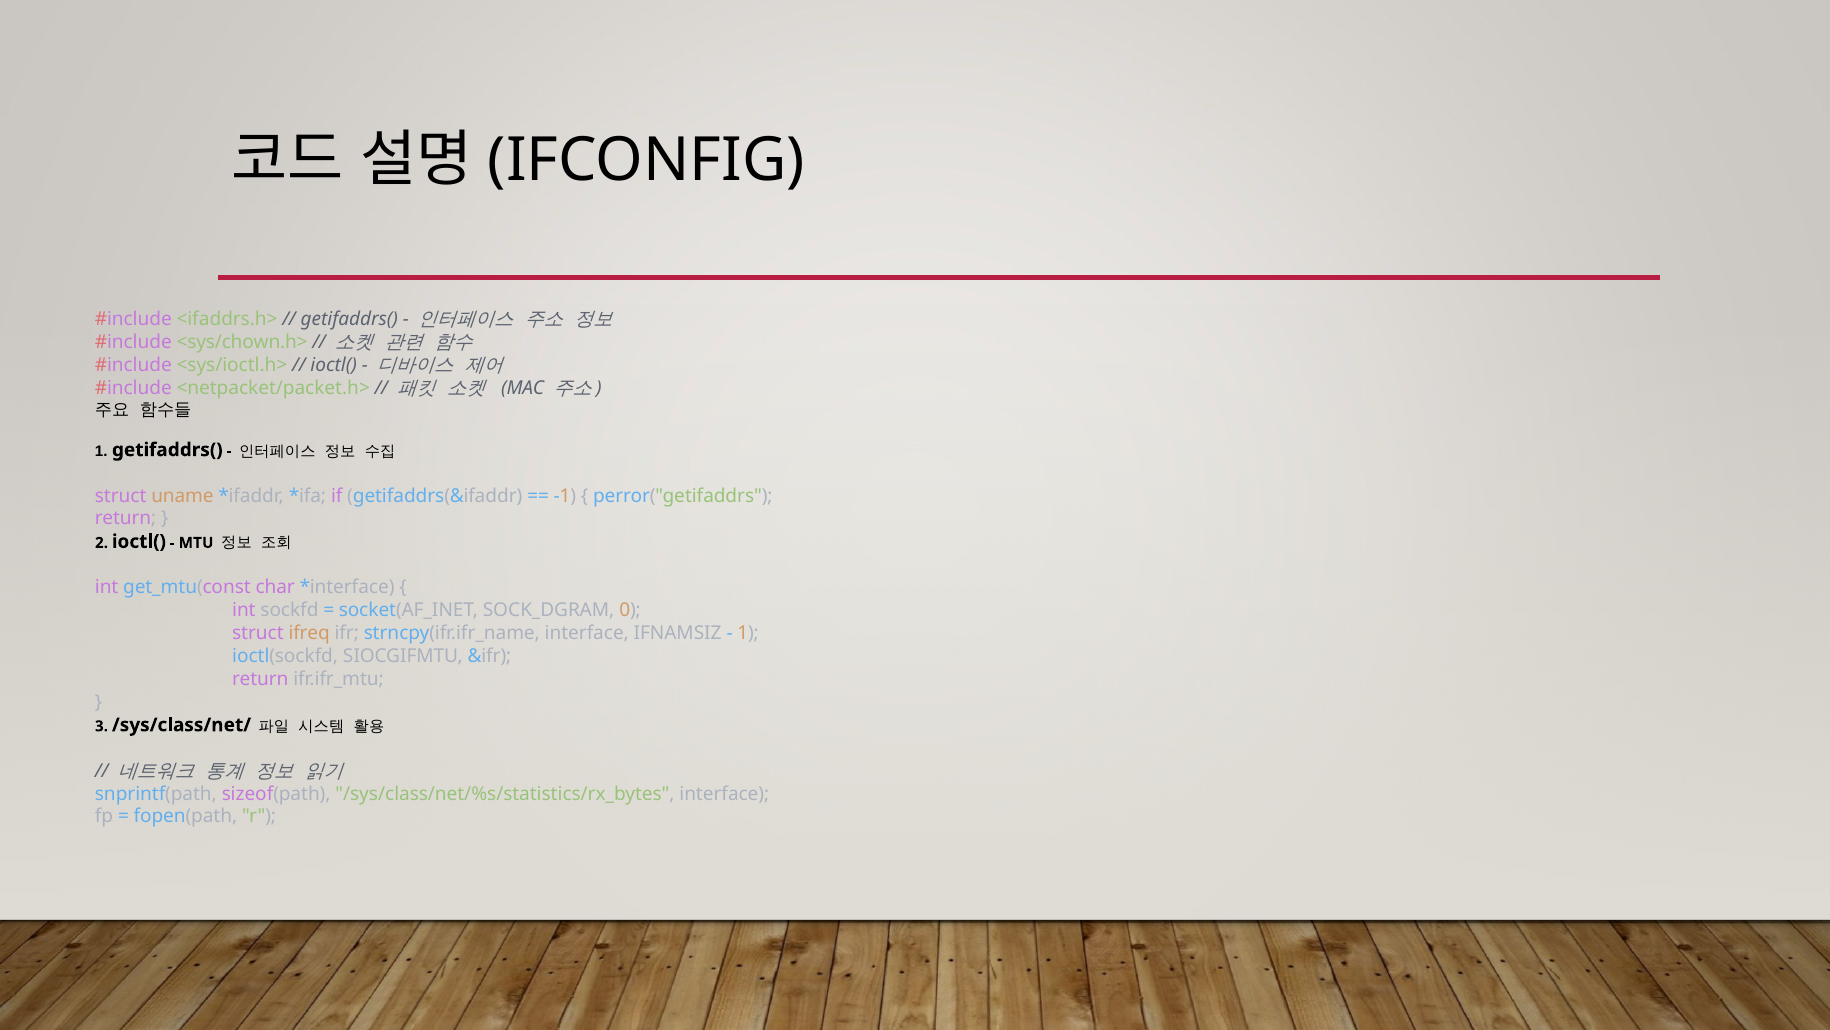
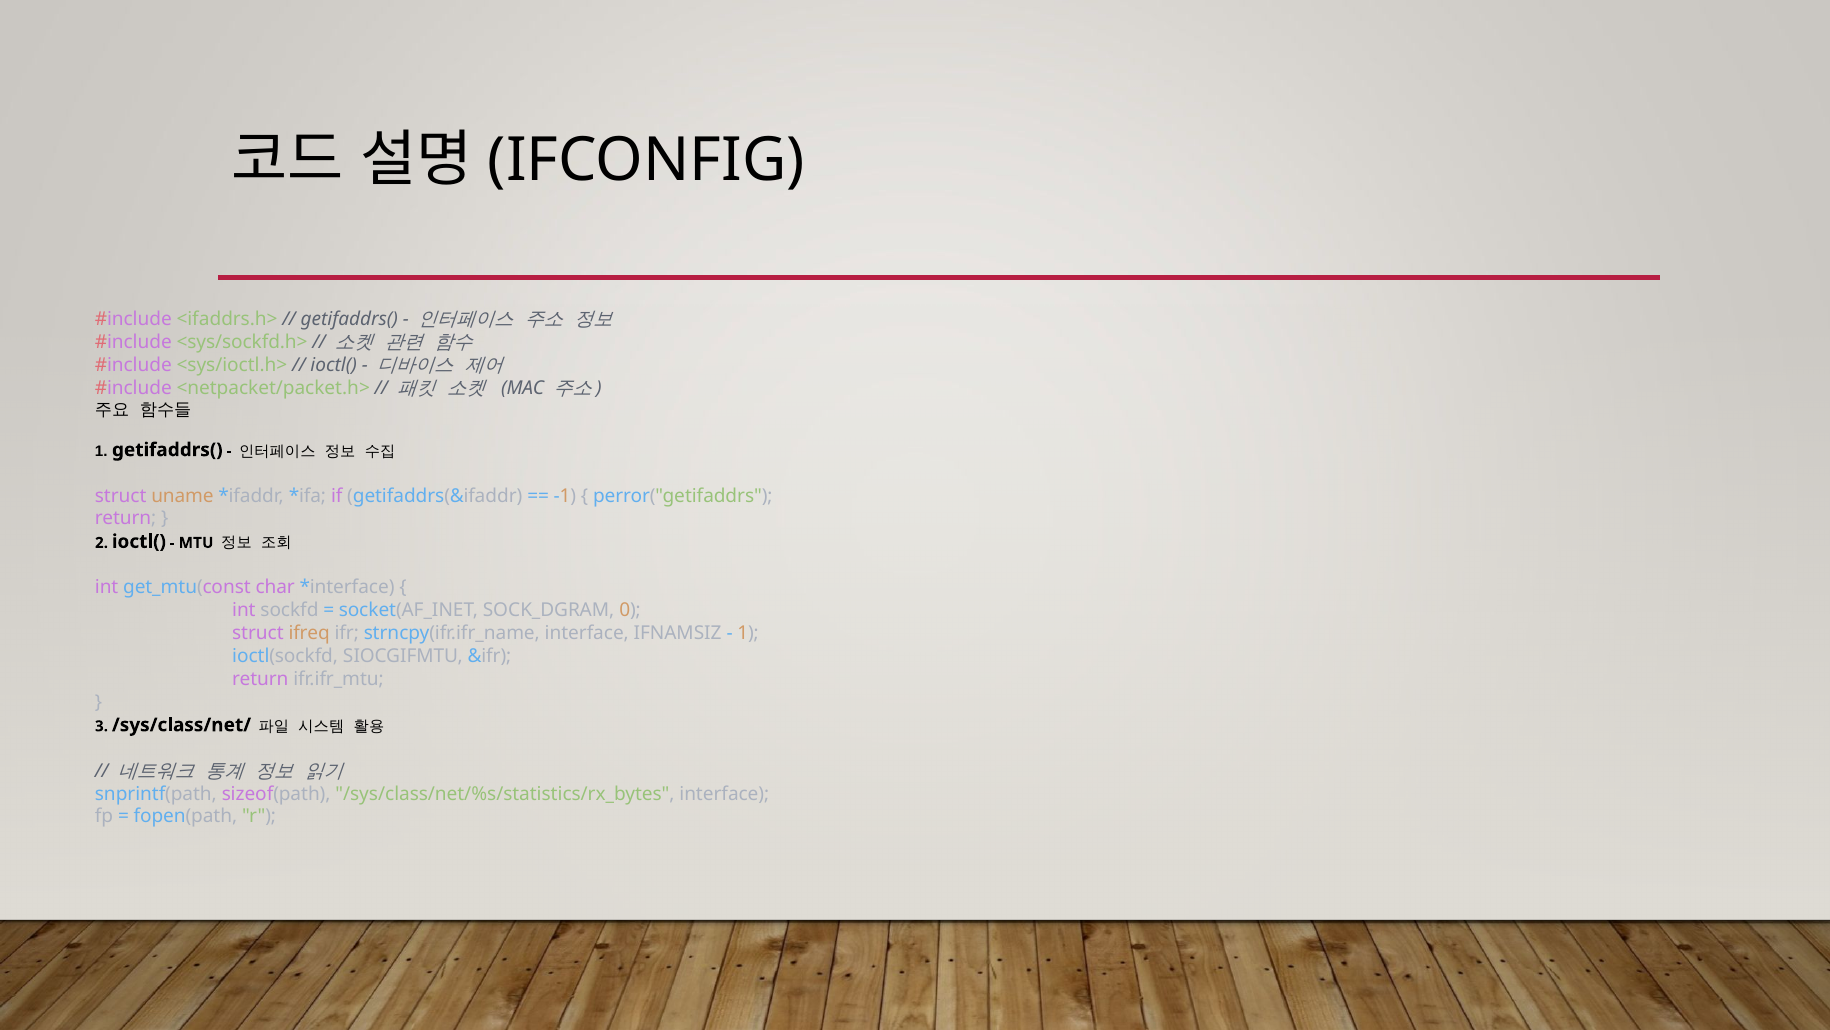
<sys/chown.h>: <sys/chown.h> -> <sys/sockfd.h>
